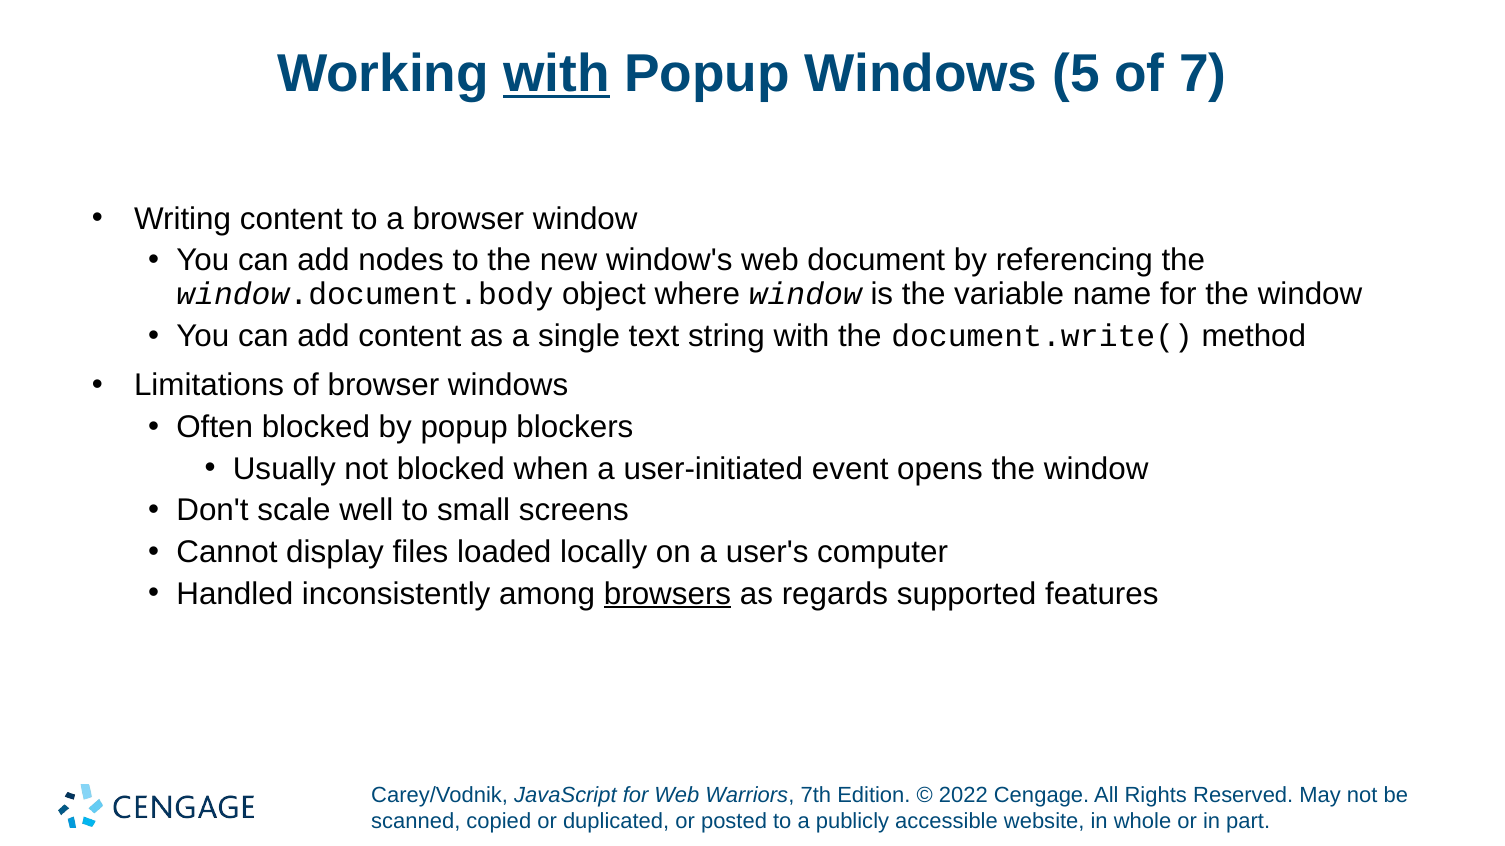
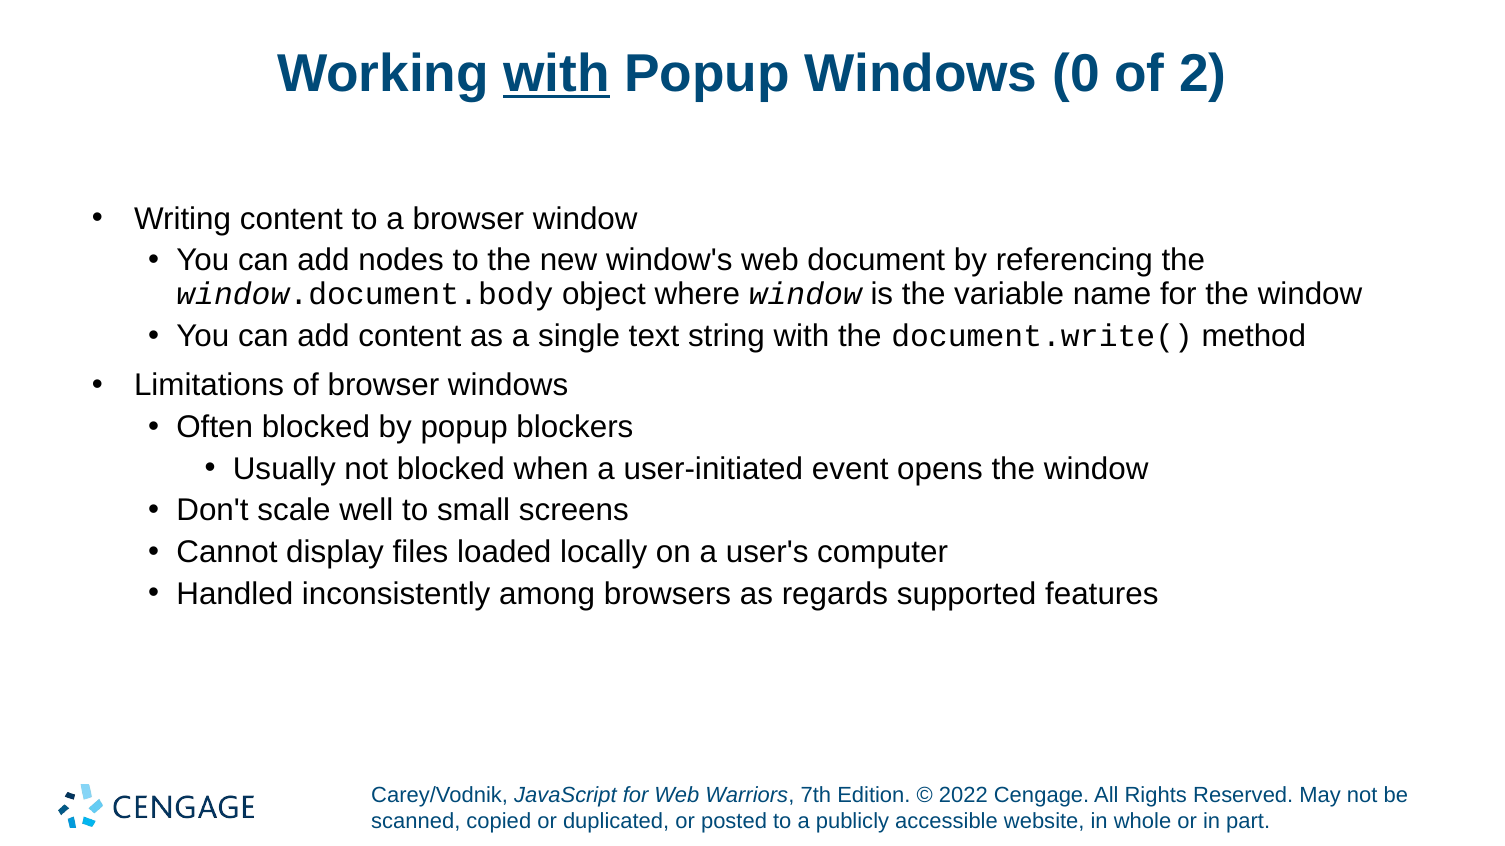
5: 5 -> 0
7: 7 -> 2
browsers underline: present -> none
